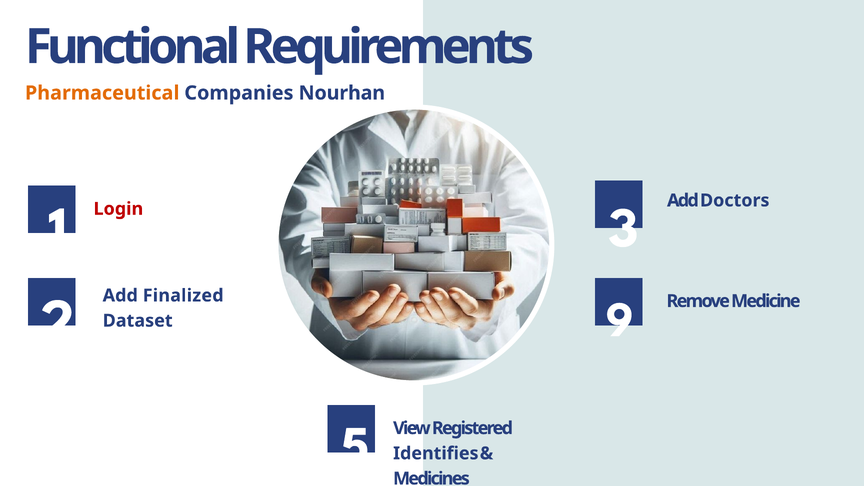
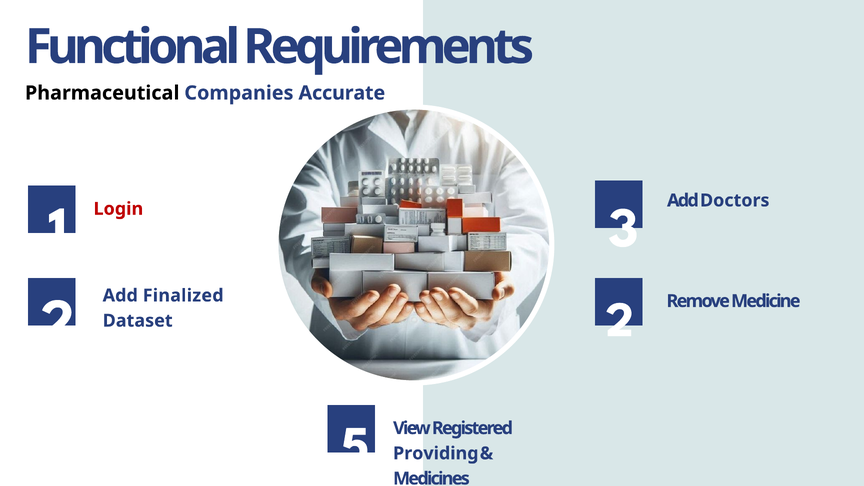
Pharmaceutical colour: orange -> black
Nourhan: Nourhan -> Accurate
Dataset 9: 9 -> 2
Identifies: Identifies -> Providing
